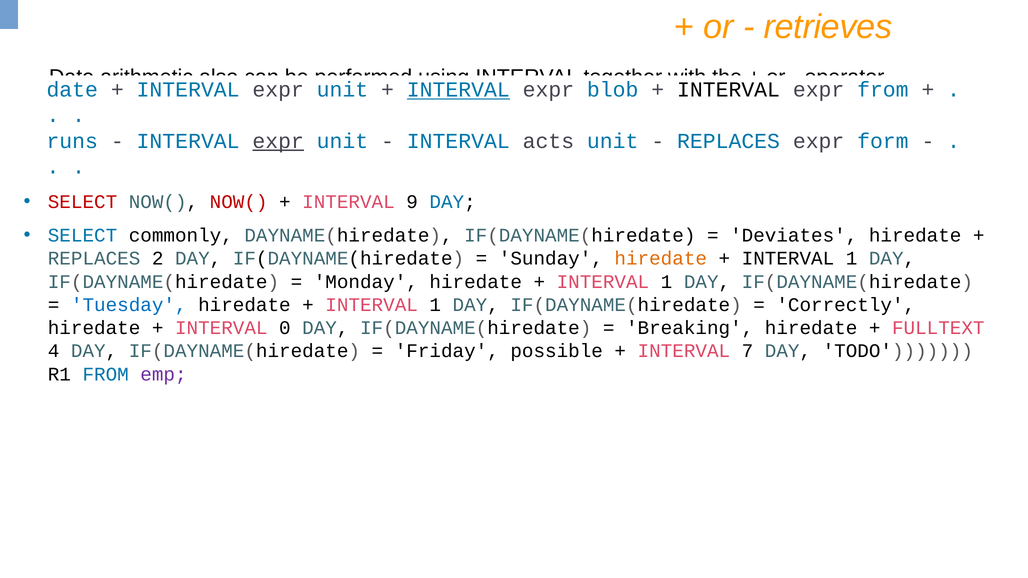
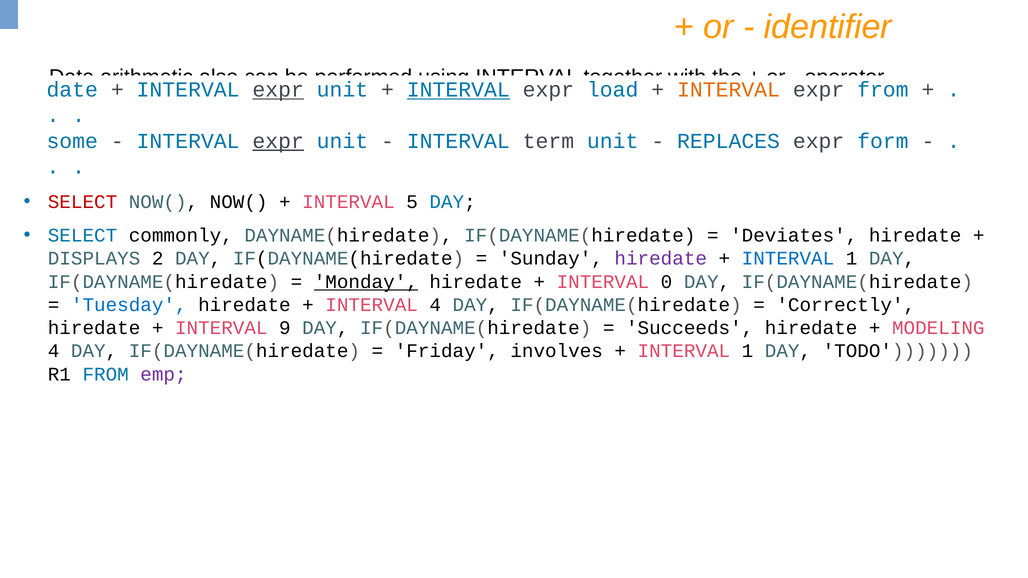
retrieves: retrieves -> identifier
expr at (278, 90) underline: none -> present
blob: blob -> load
INTERVAL at (728, 90) colour: black -> orange
runs: runs -> some
acts: acts -> term
NOW( at (239, 202) colour: red -> black
9: 9 -> 5
REPLACES at (94, 259): REPLACES -> DISPLAYS
hiredate at (661, 259) colour: orange -> purple
INTERVAL at (788, 259) colour: black -> blue
Monday underline: none -> present
1 at (667, 282): 1 -> 0
1 at (435, 305): 1 -> 4
0: 0 -> 9
Breaking: Breaking -> Succeeds
FULLTEXT: FULLTEXT -> MODELING
possible: possible -> involves
7 at (747, 351): 7 -> 1
